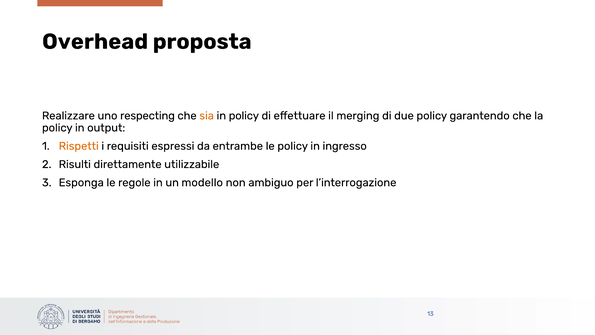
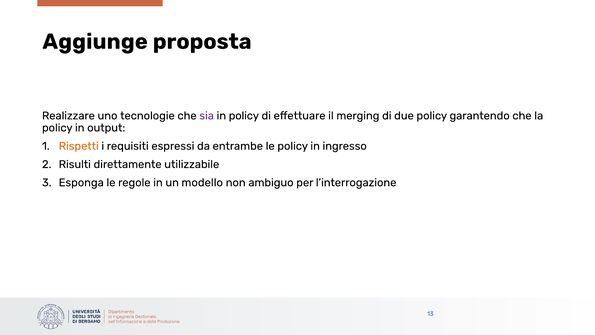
Overhead: Overhead -> Aggiunge
respecting: respecting -> tecnologie
sia colour: orange -> purple
